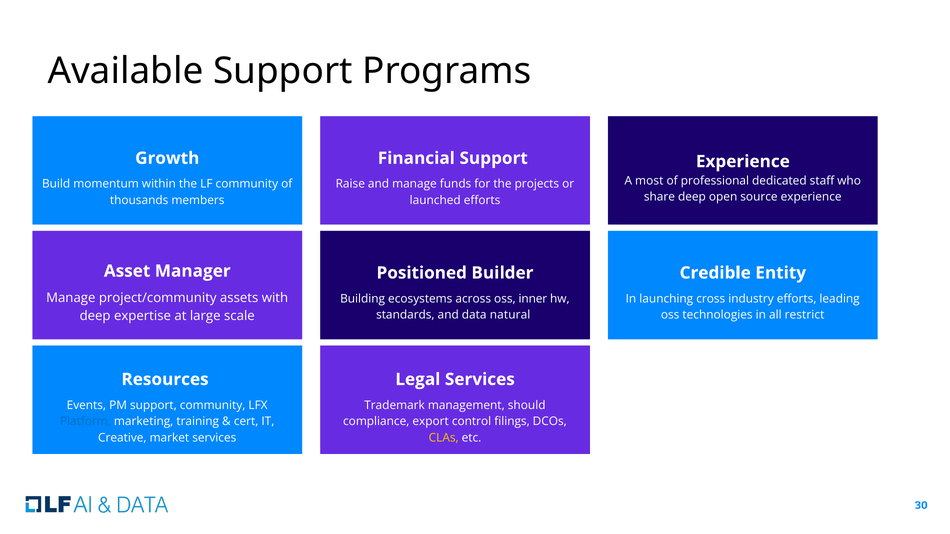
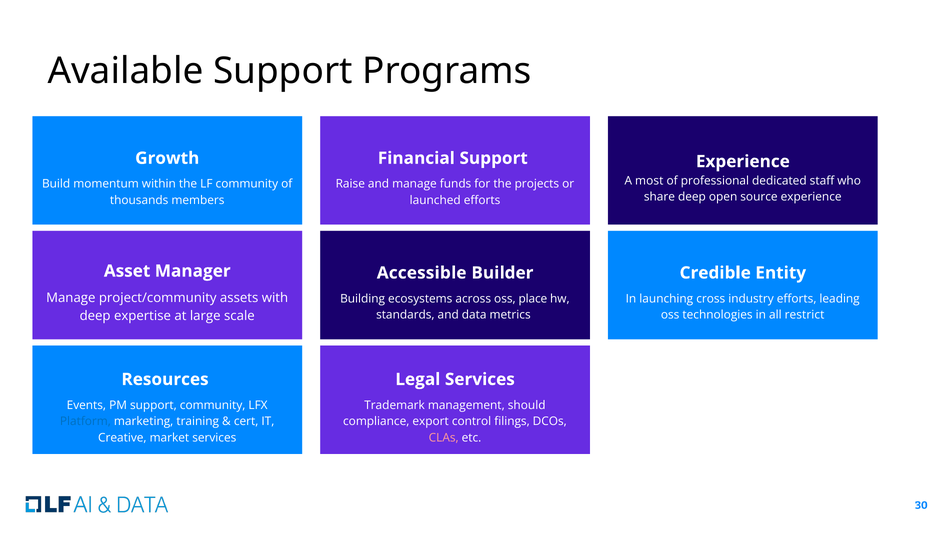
Positioned: Positioned -> Accessible
inner: inner -> place
natural: natural -> metrics
CLAs colour: yellow -> pink
